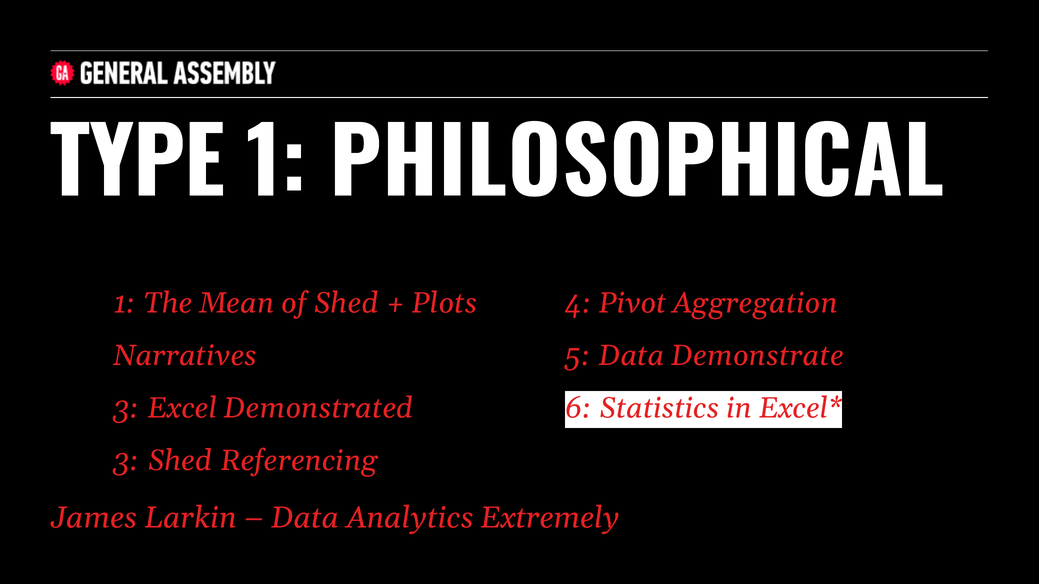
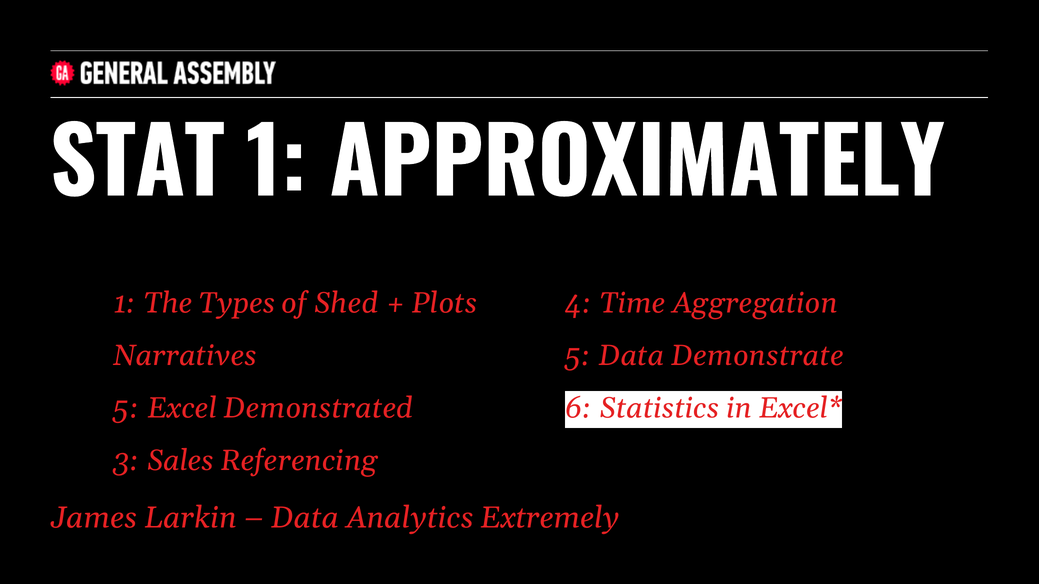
TYPE: TYPE -> STAT
PHILOSOPHICAL: PHILOSOPHICAL -> APPROXIMATELY
Mean: Mean -> Types
Pivot: Pivot -> Time
3 at (127, 409): 3 -> 5
3 Shed: Shed -> Sales
